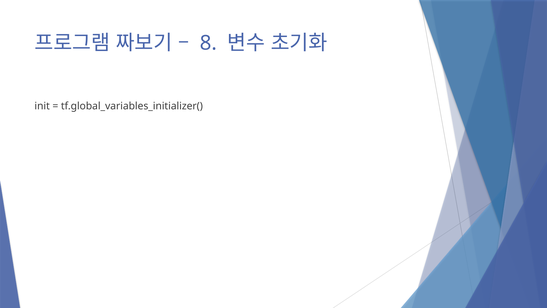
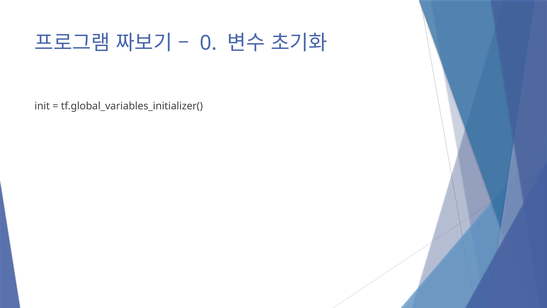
8: 8 -> 0
